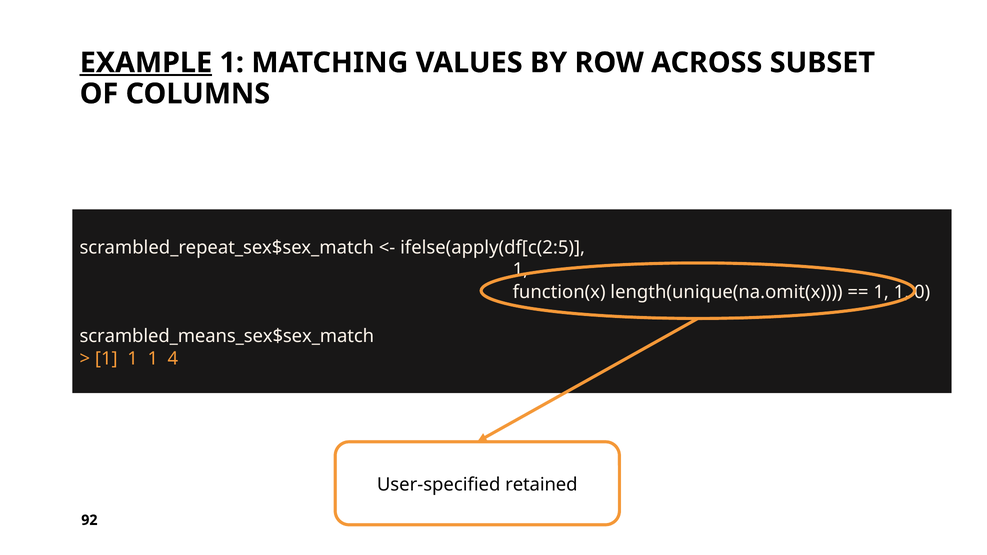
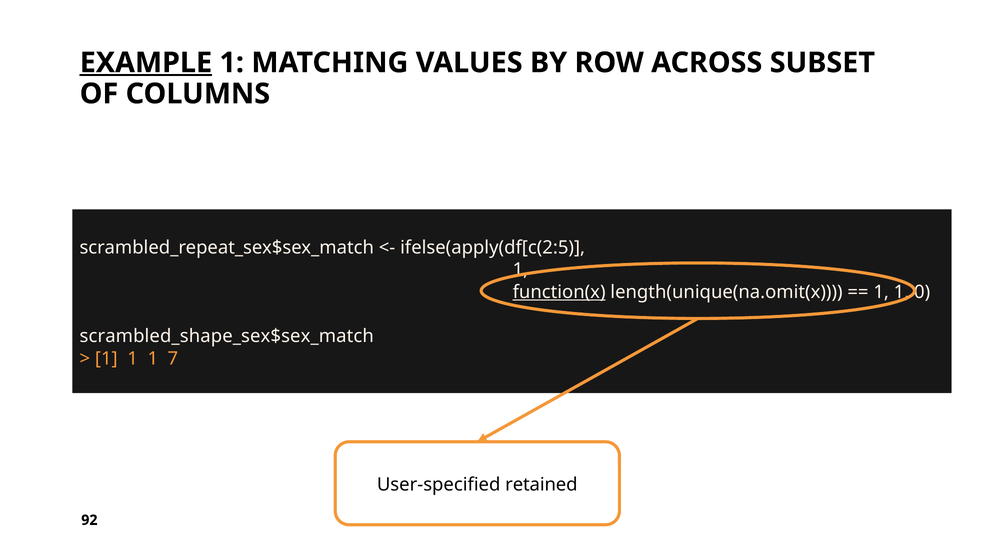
function(x underline: none -> present
scrambled_means_sex$sex_match: scrambled_means_sex$sex_match -> scrambled_shape_sex$sex_match
4: 4 -> 7
